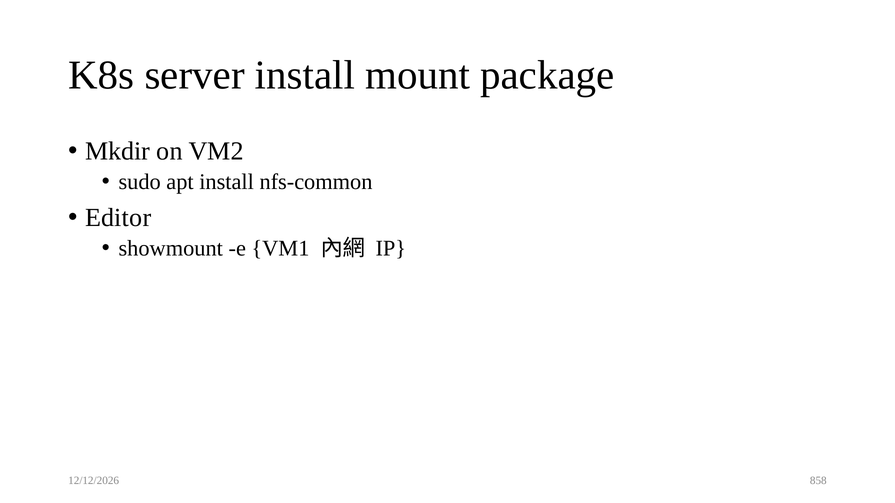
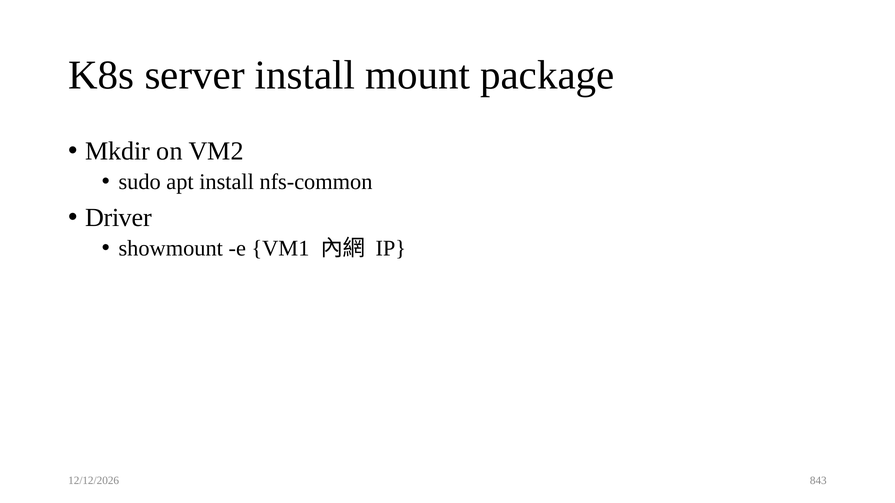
Editor: Editor -> Driver
858: 858 -> 843
